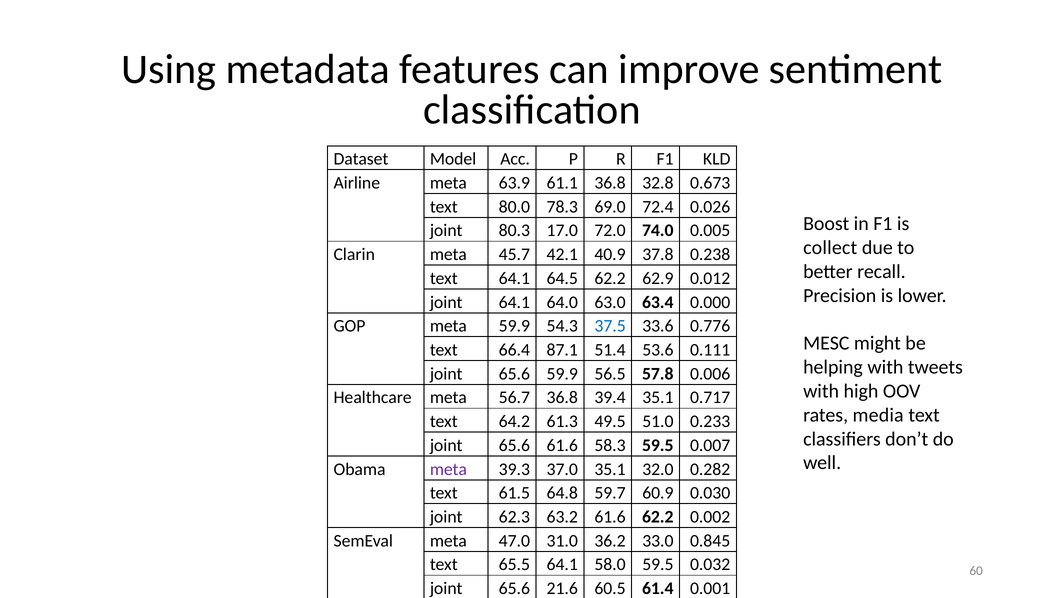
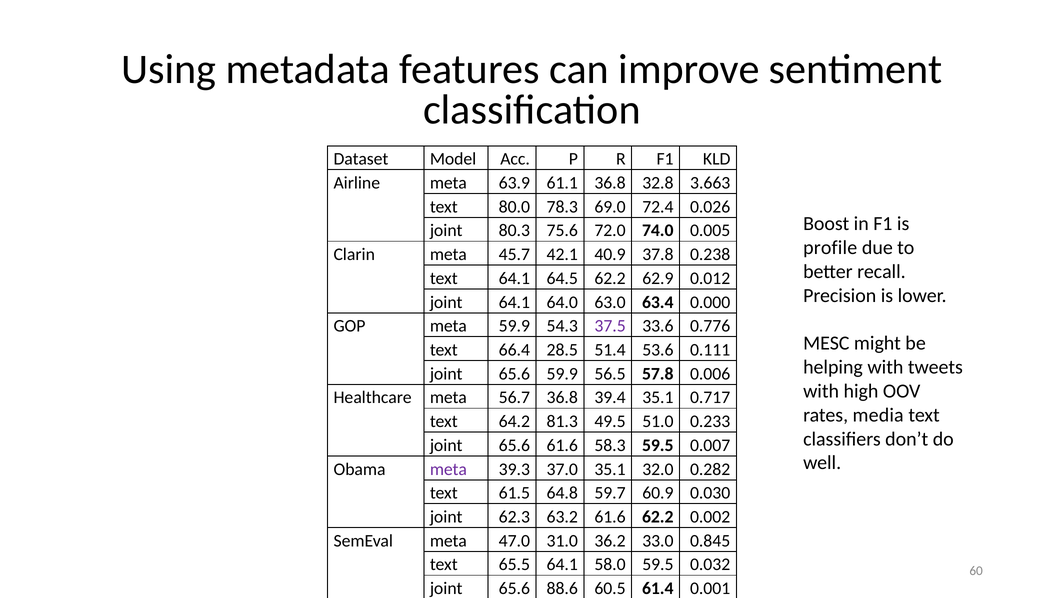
0.673: 0.673 -> 3.663
17.0: 17.0 -> 75.6
collect: collect -> profile
37.5 colour: blue -> purple
87.1: 87.1 -> 28.5
61.3: 61.3 -> 81.3
21.6: 21.6 -> 88.6
